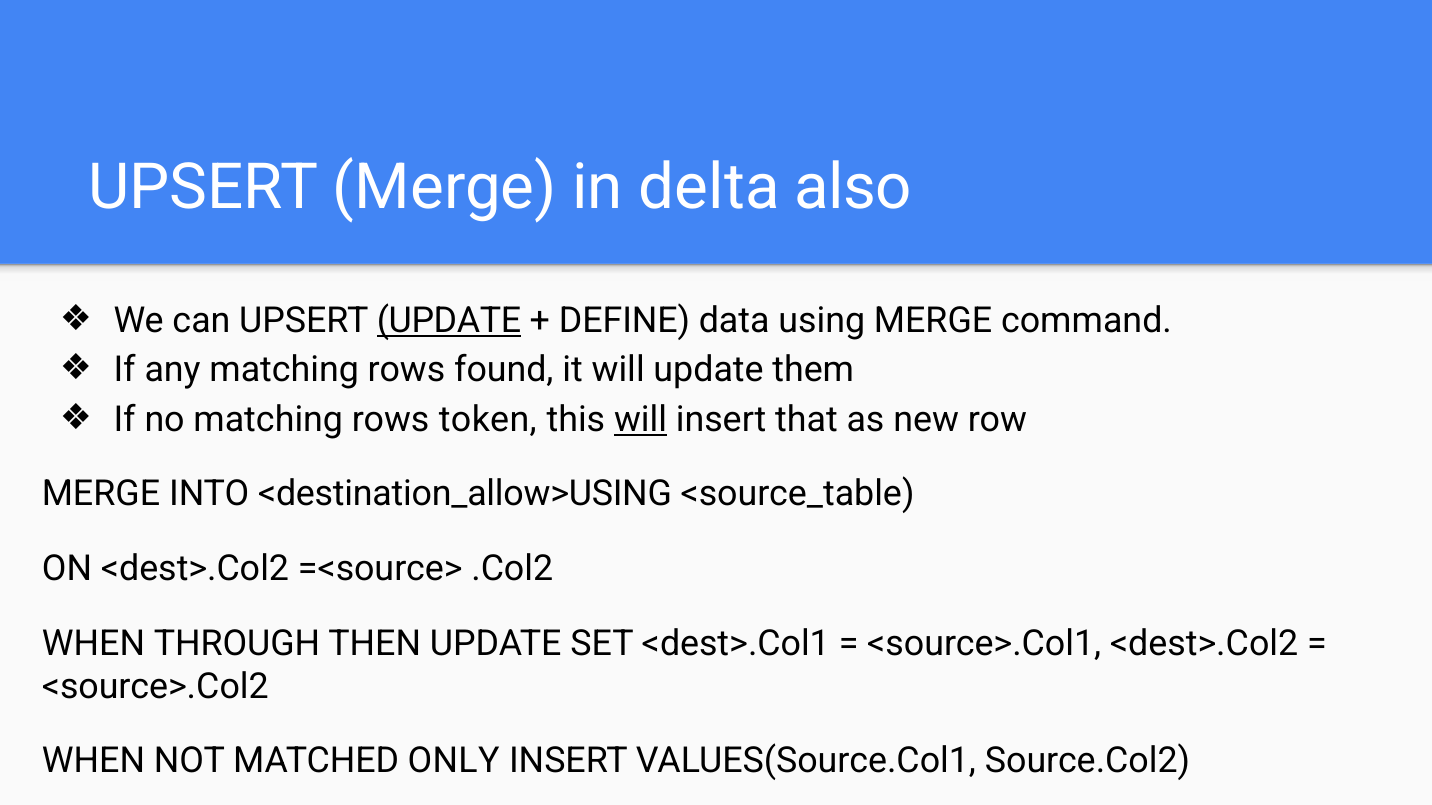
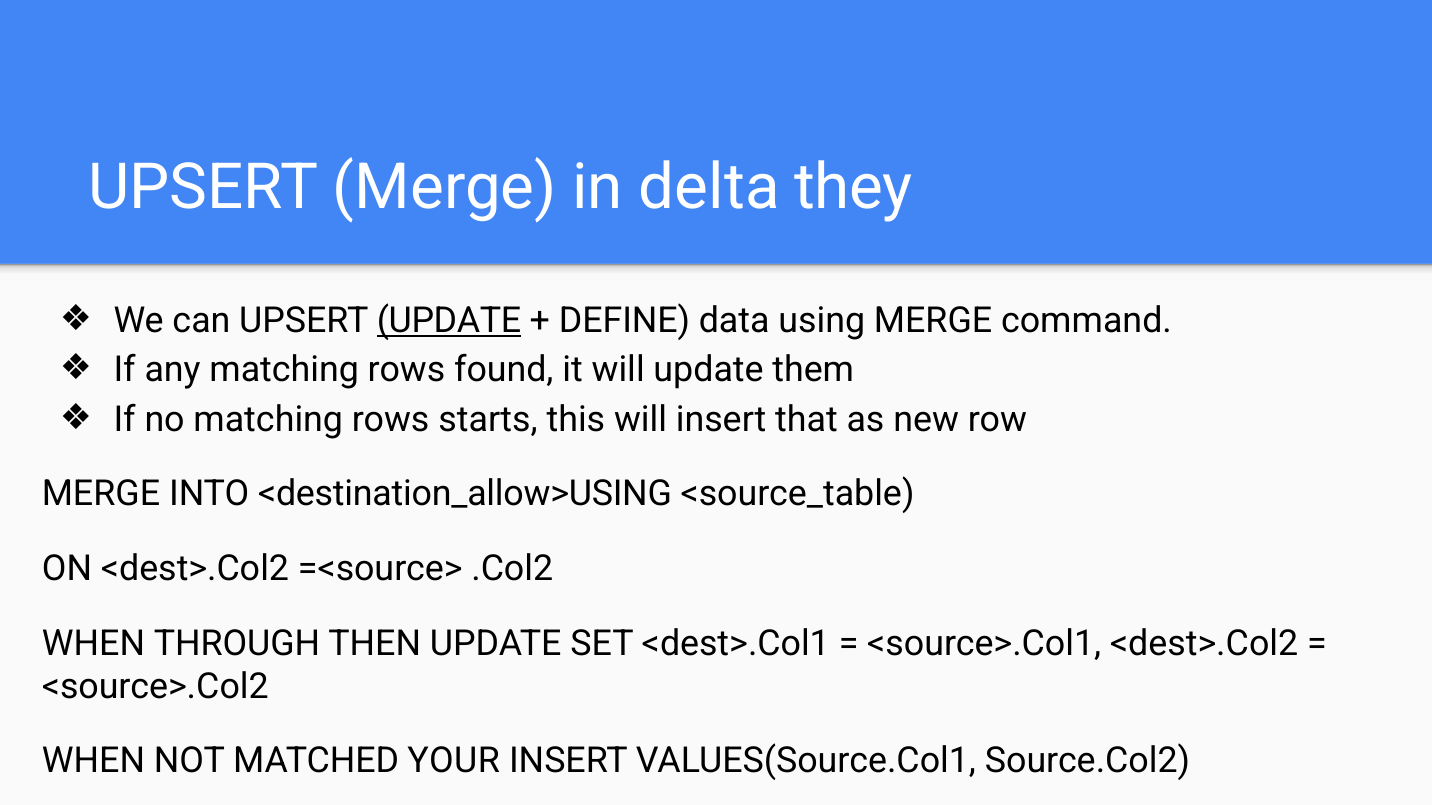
also: also -> they
token: token -> starts
will at (641, 420) underline: present -> none
ONLY: ONLY -> YOUR
